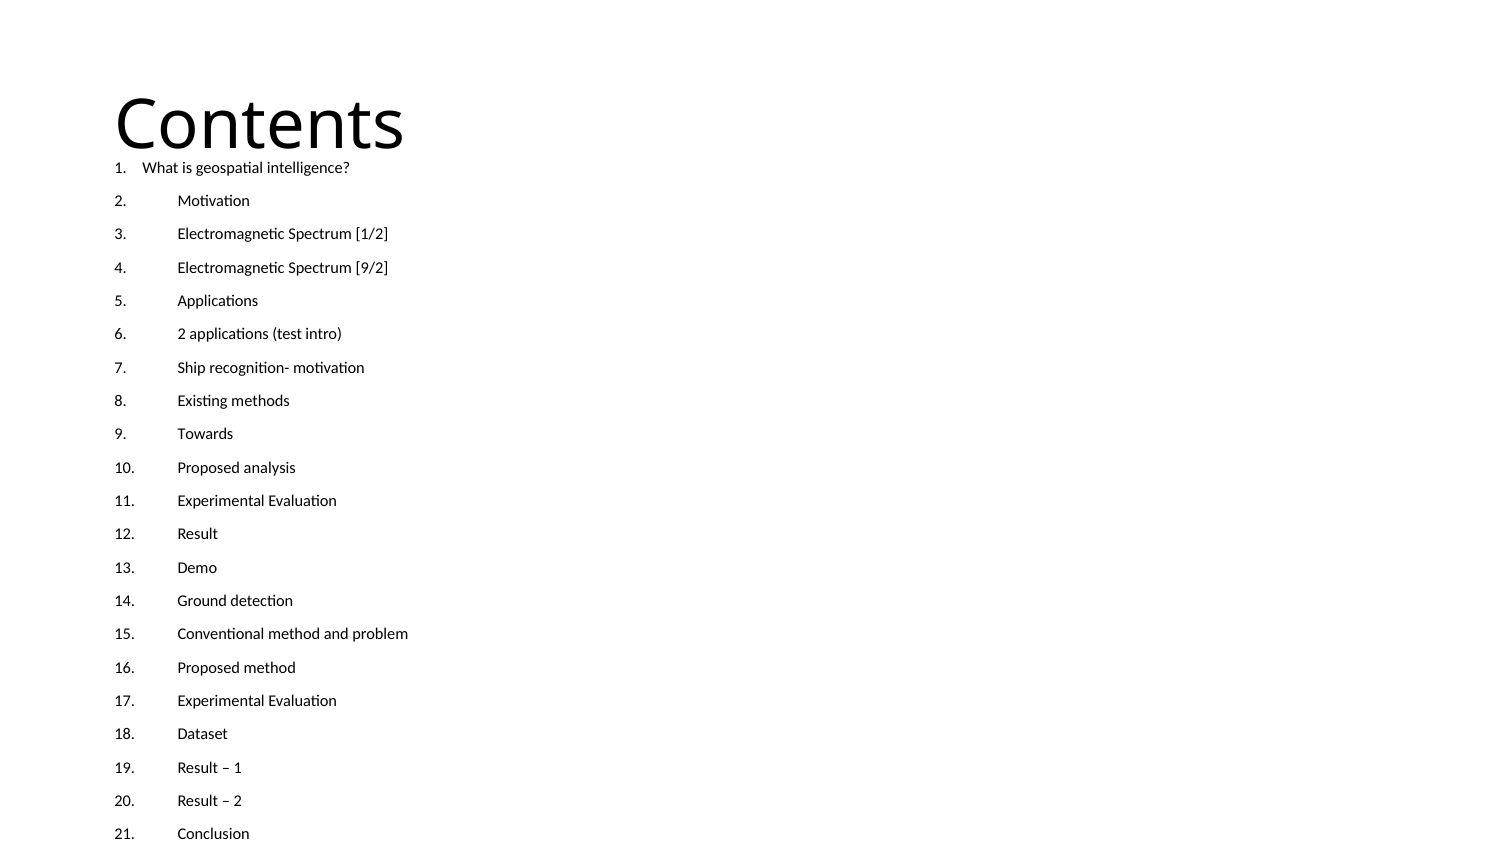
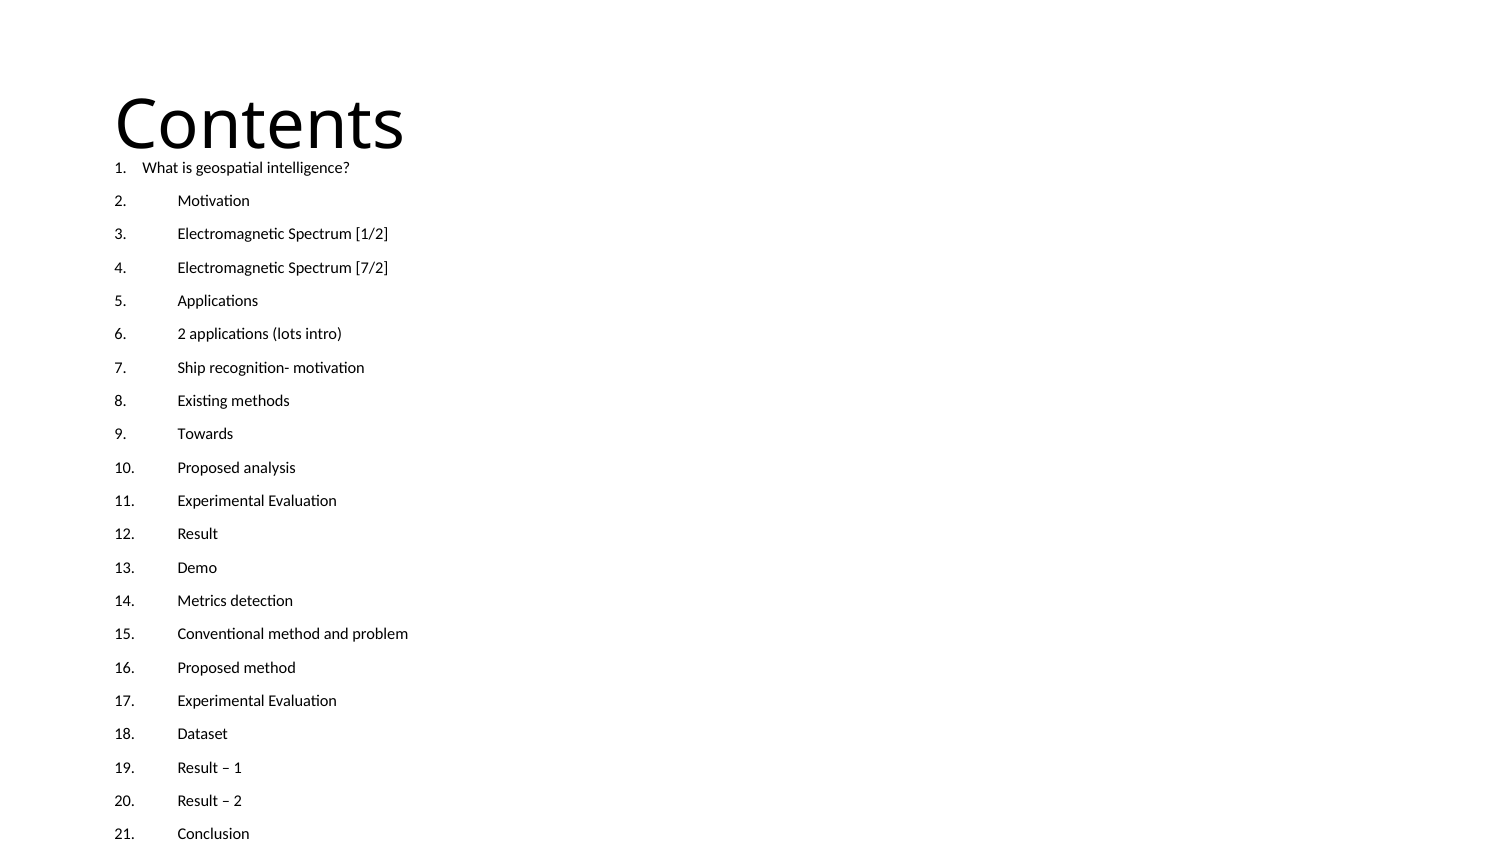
9/2: 9/2 -> 7/2
test: test -> lots
Ground: Ground -> Metrics
